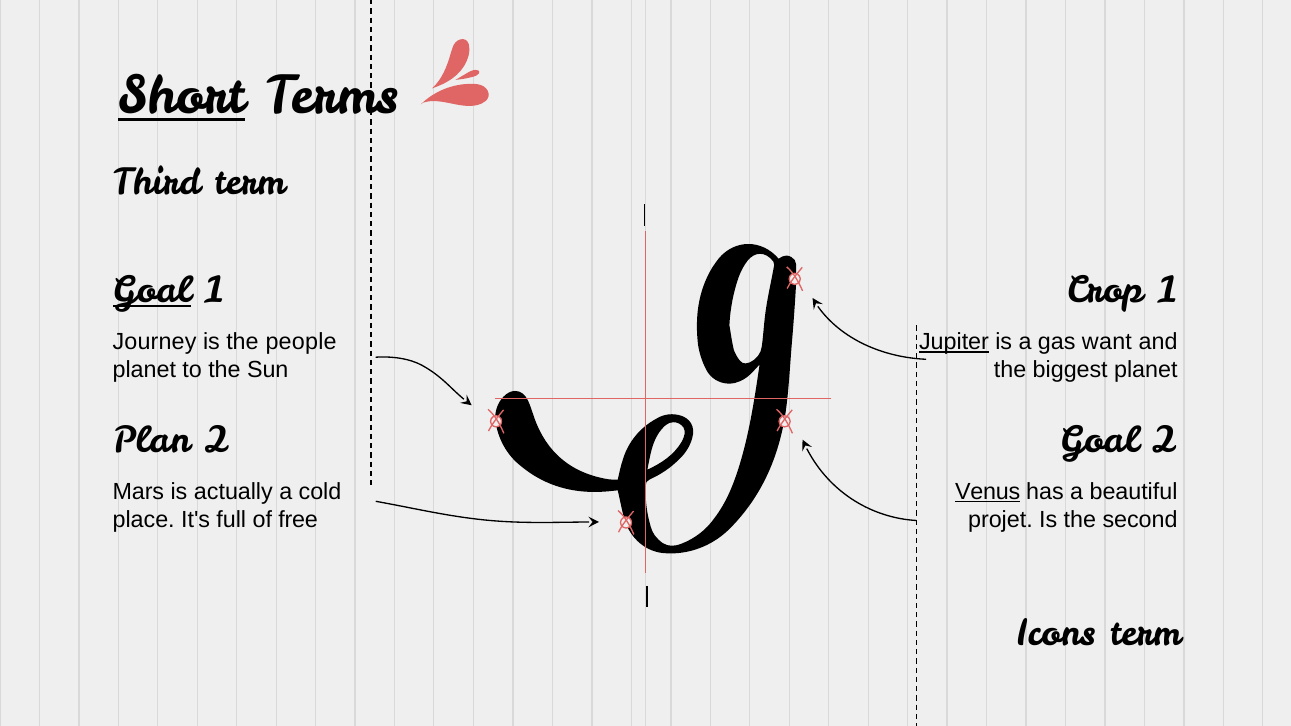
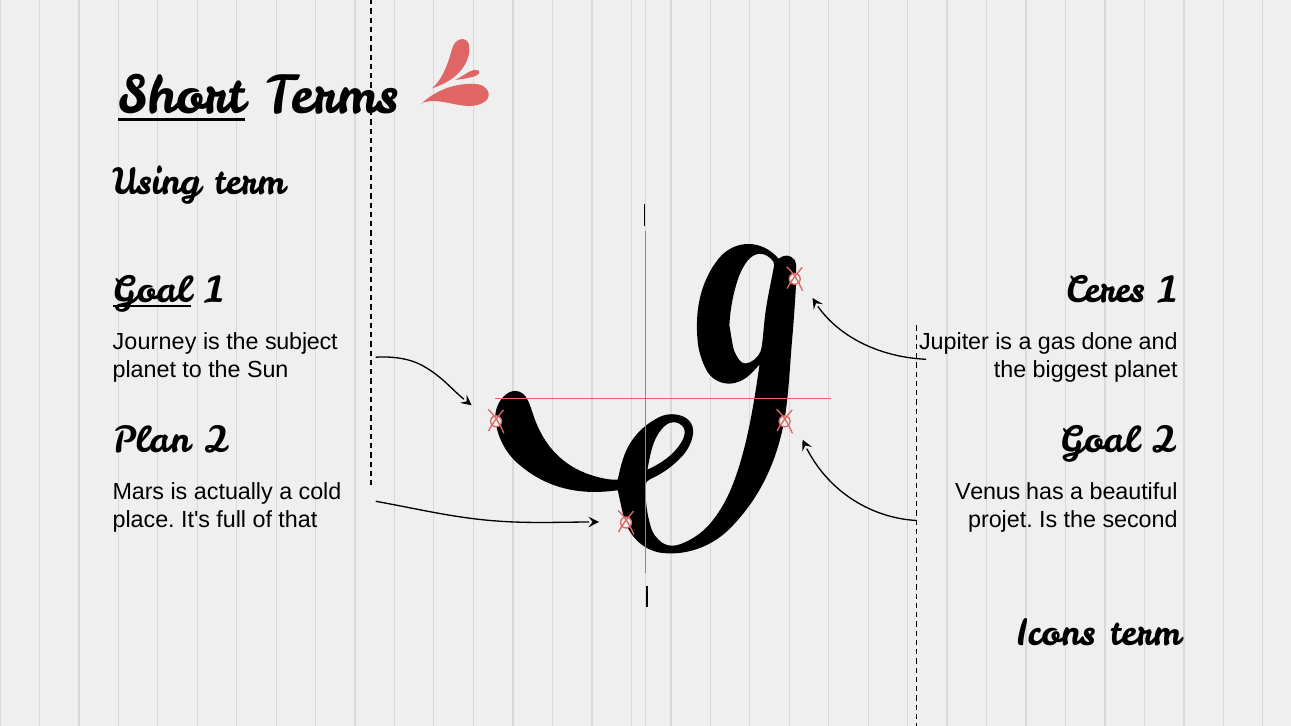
Third: Third -> Using
Crop: Crop -> Ceres
people: people -> subject
Jupiter underline: present -> none
want: want -> done
Venus underline: present -> none
free: free -> that
